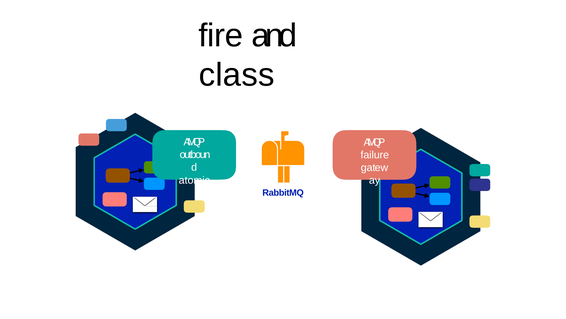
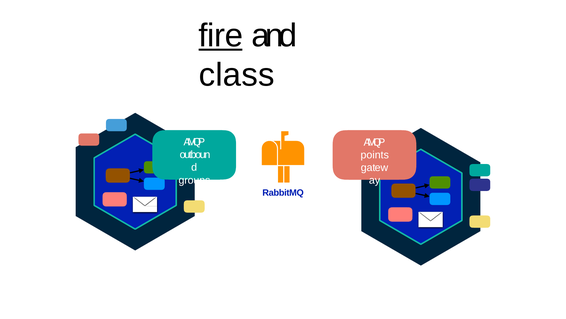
fire underline: none -> present
failure: failure -> points
atomic: atomic -> groups
